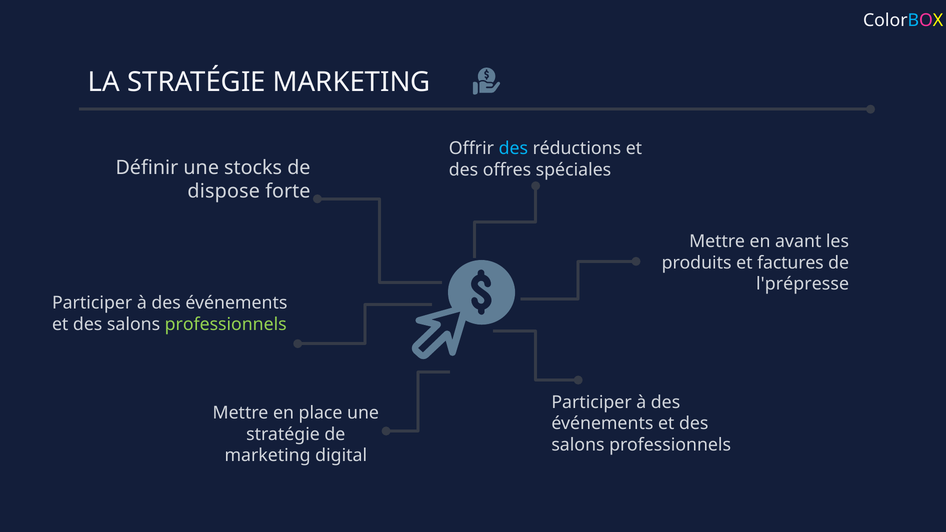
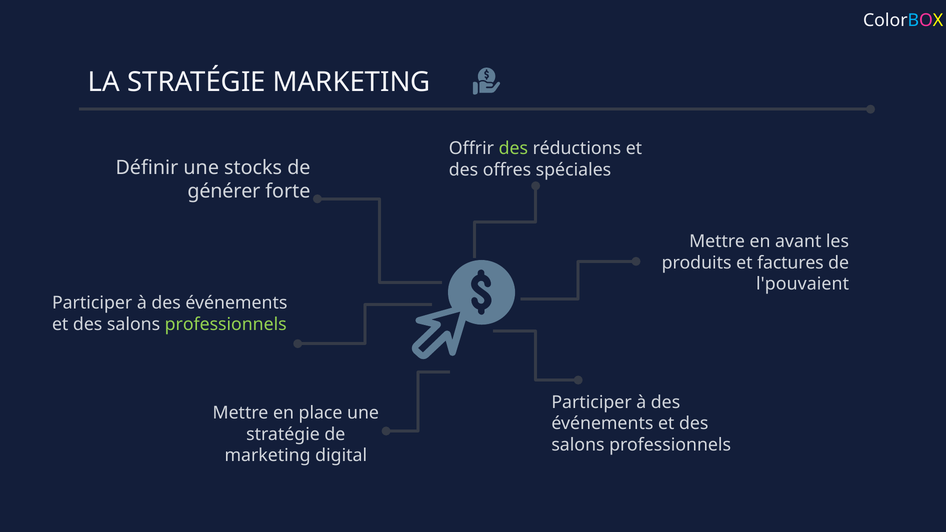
des at (513, 149) colour: light blue -> light green
dispose: dispose -> générer
l'prépresse: l'prépresse -> l'pouvaient
